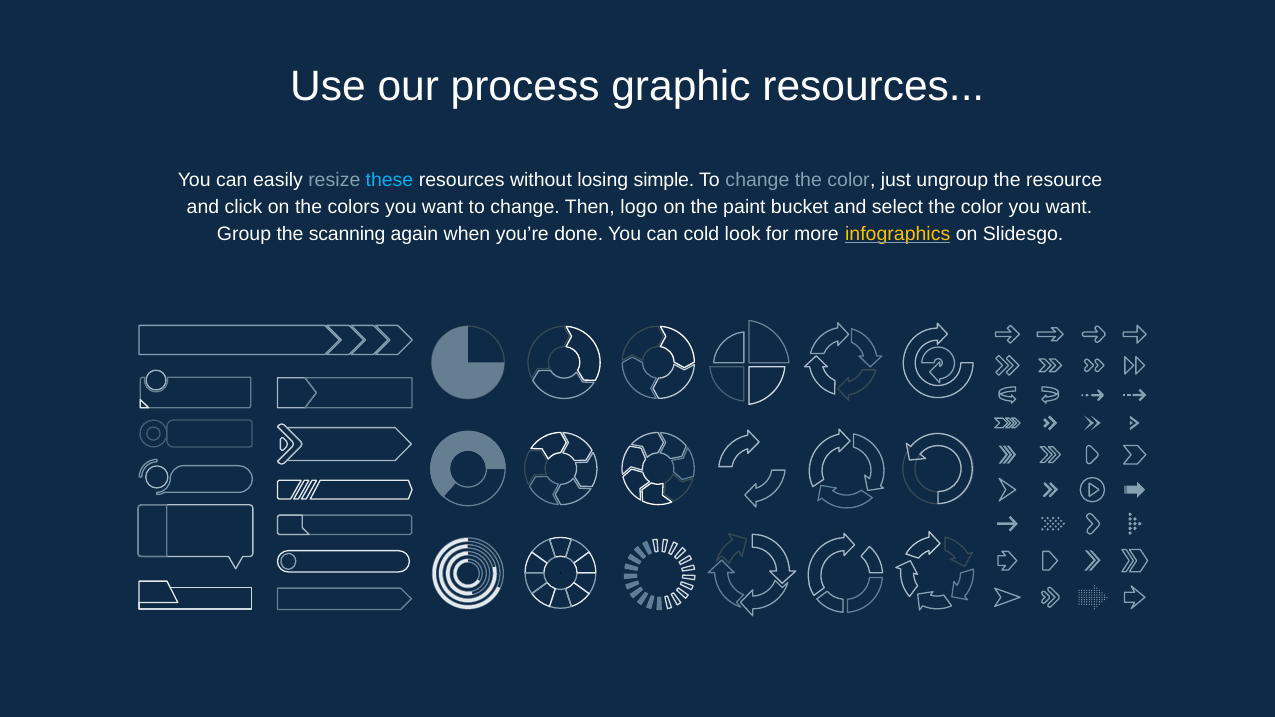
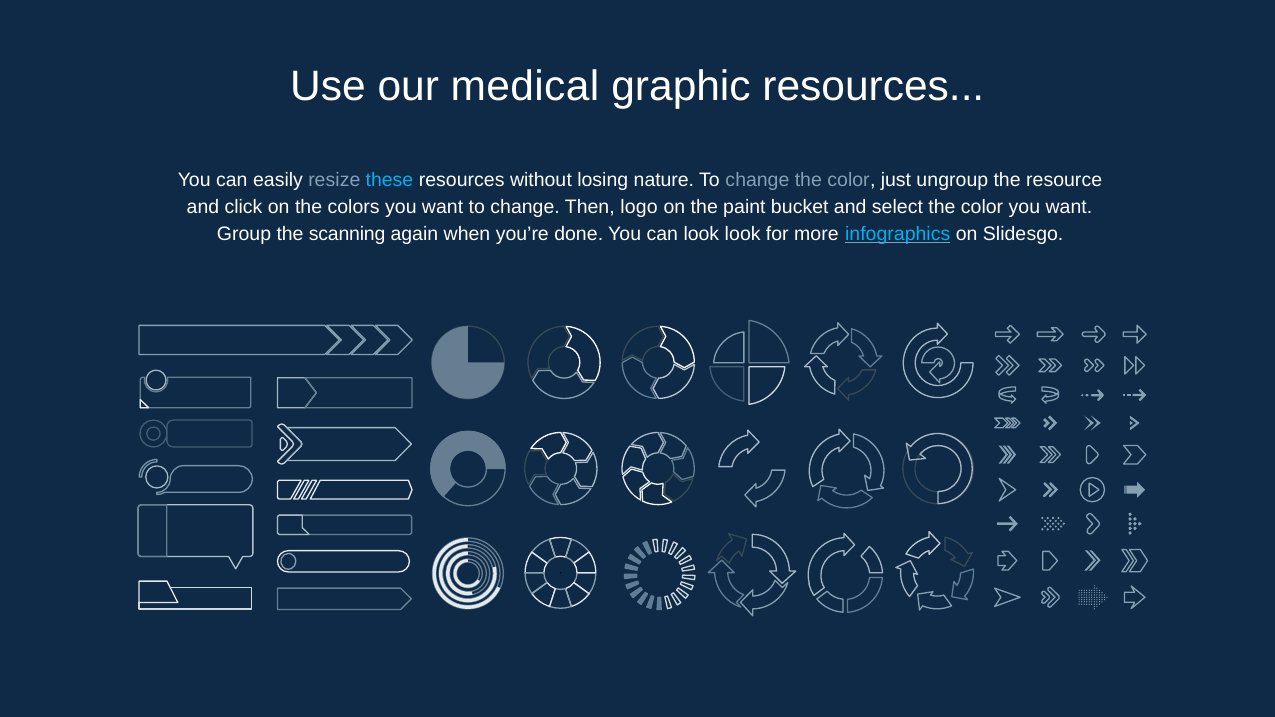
process: process -> medical
simple: simple -> nature
can cold: cold -> look
infographics colour: yellow -> light blue
